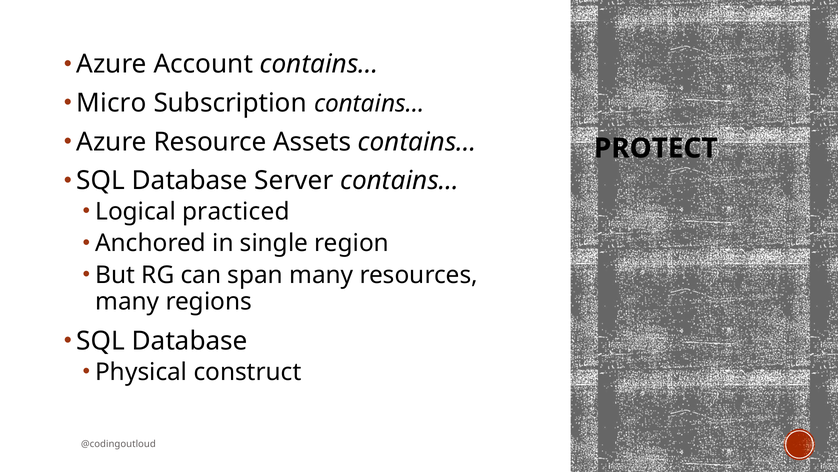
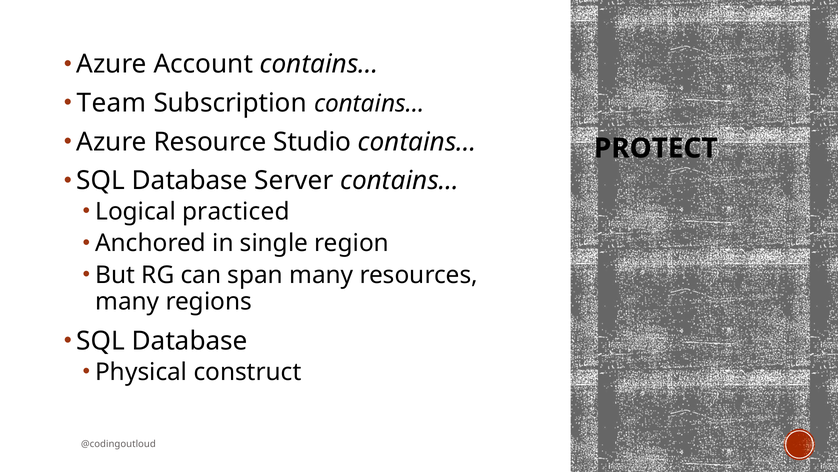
Micro: Micro -> Team
Assets: Assets -> Studio
